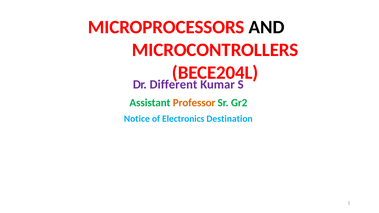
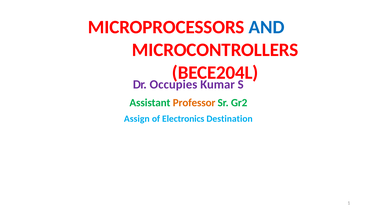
AND colour: black -> blue
Different: Different -> Occupies
Notice: Notice -> Assign
